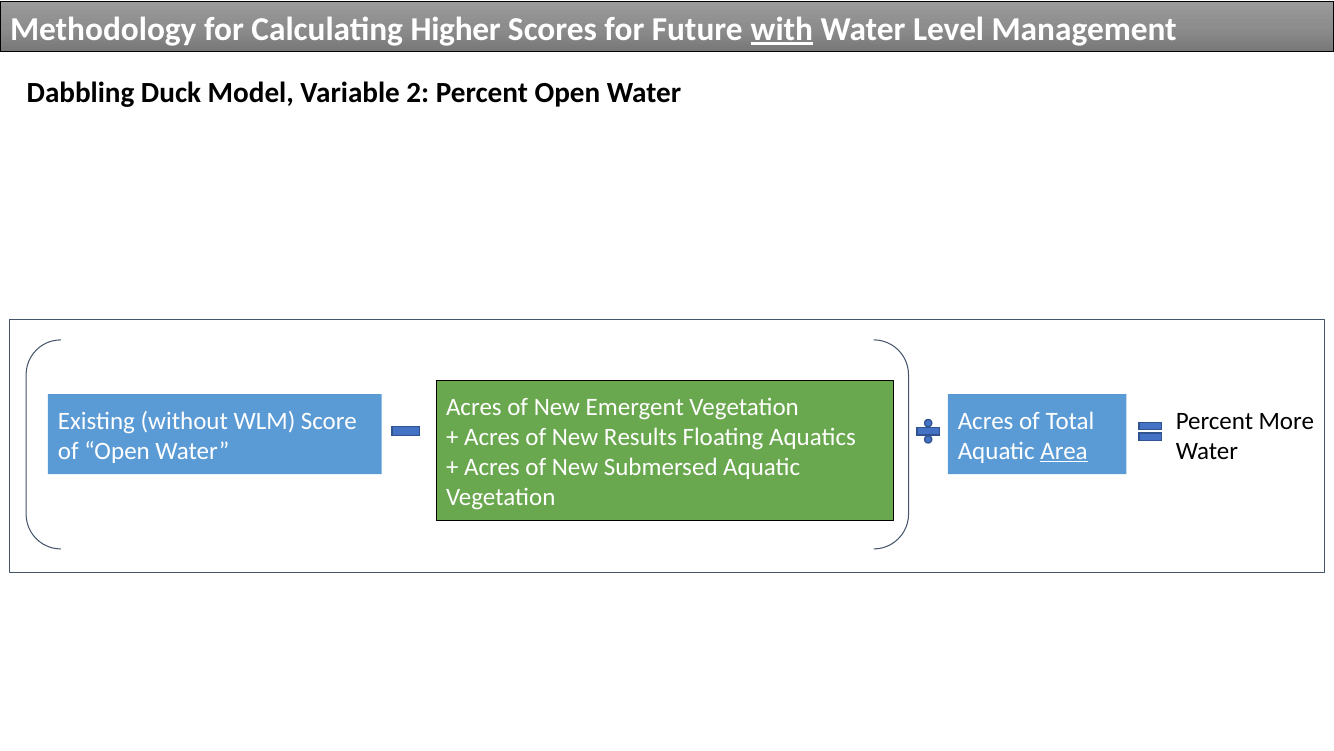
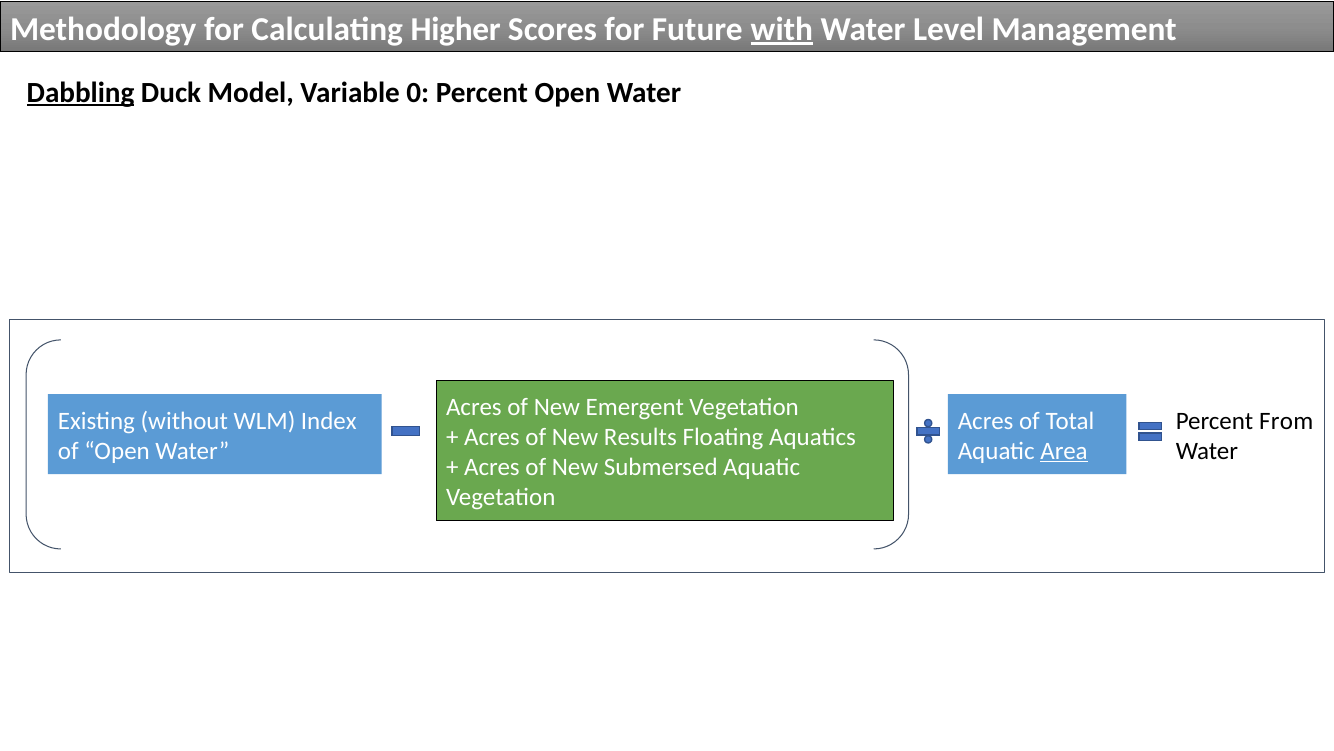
Dabbling underline: none -> present
2: 2 -> 0
Score: Score -> Index
More: More -> From
